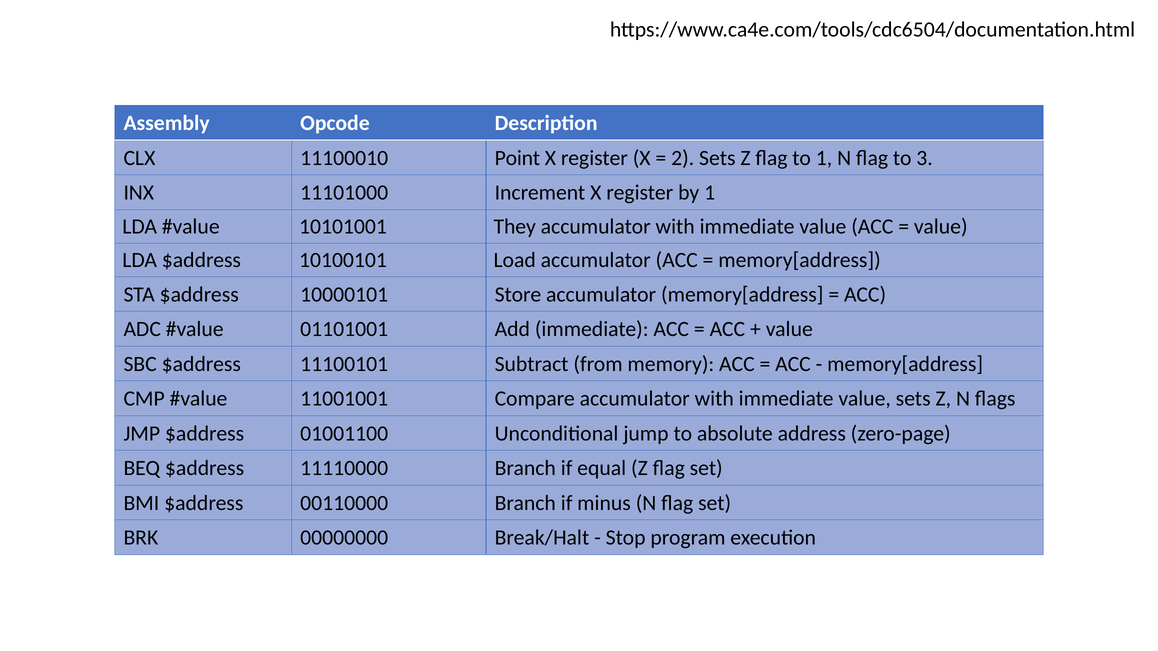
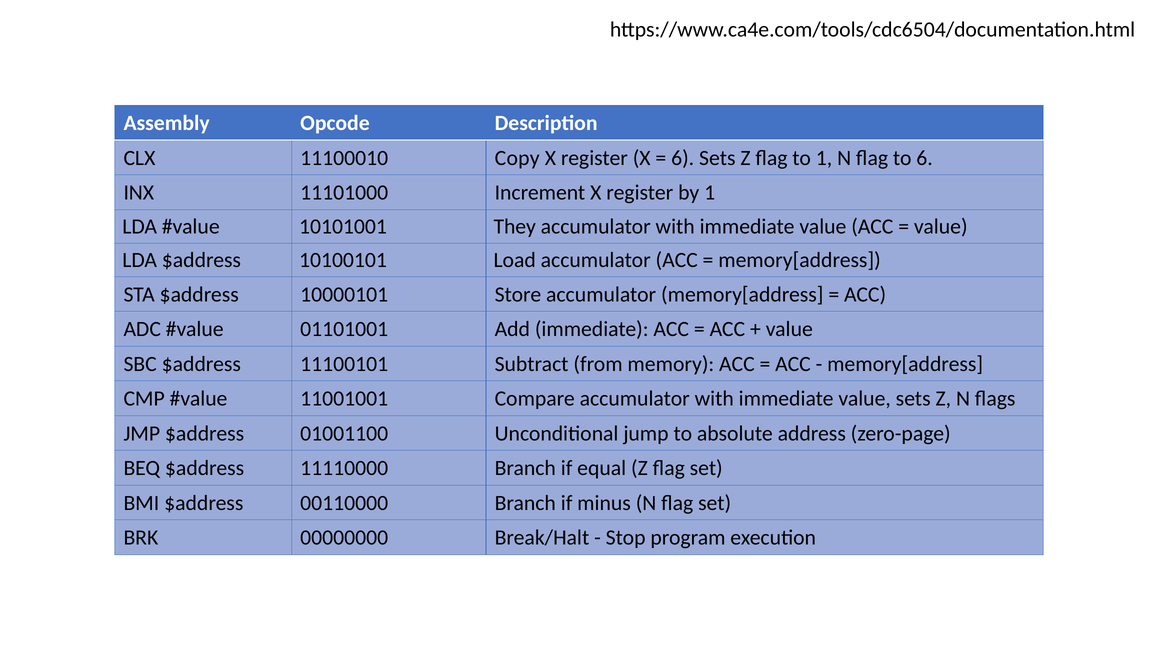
Point: Point -> Copy
2 at (683, 158): 2 -> 6
to 3: 3 -> 6
